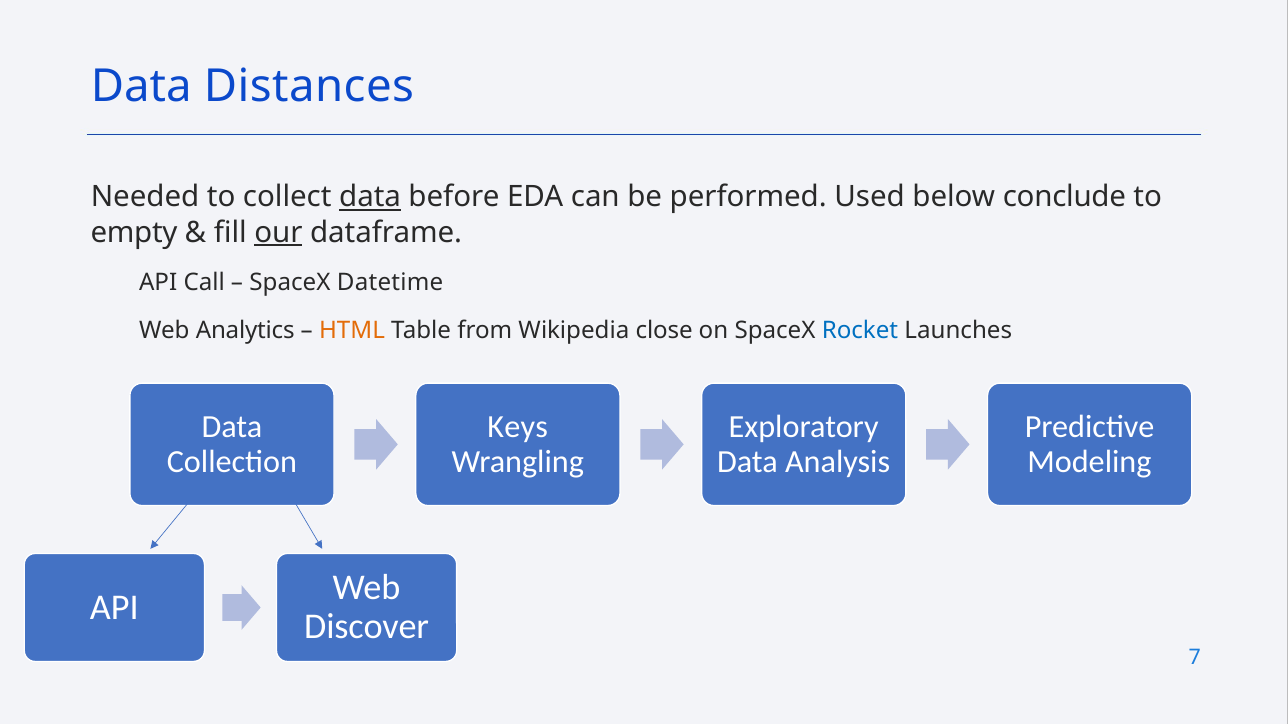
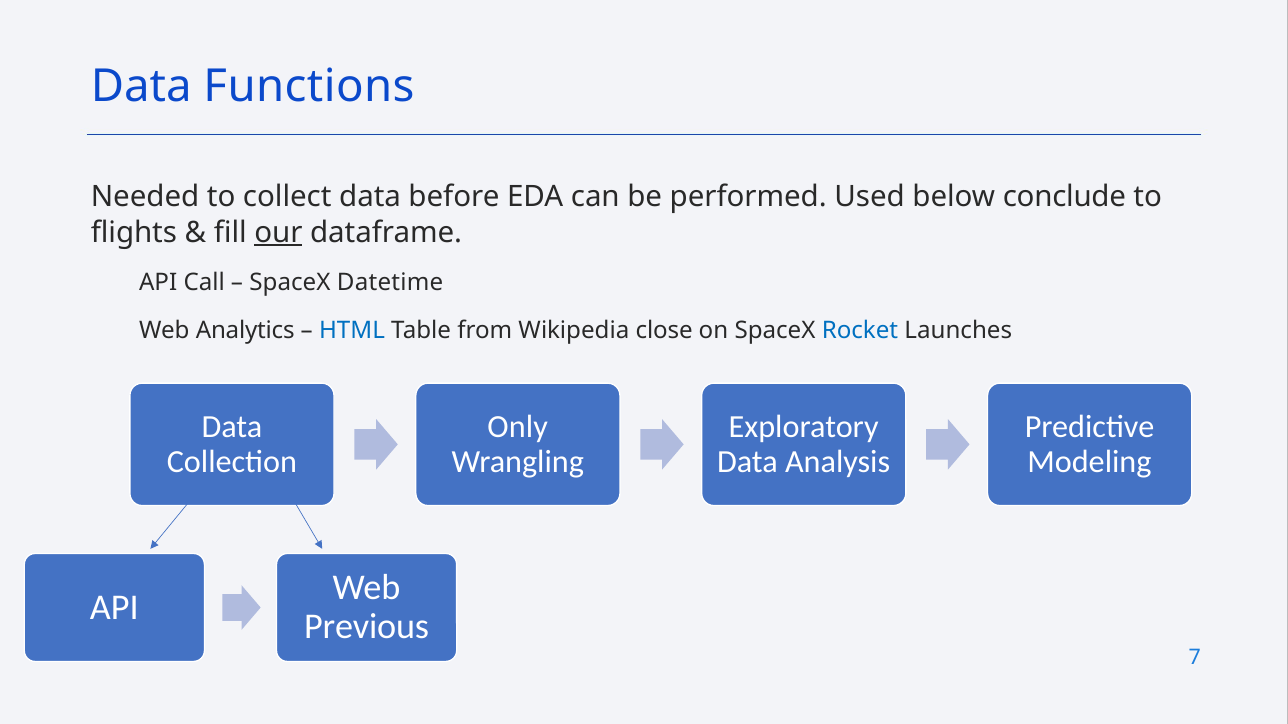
Distances: Distances -> Functions
data at (370, 197) underline: present -> none
empty: empty -> flights
HTML colour: orange -> blue
Keys: Keys -> Only
Discover: Discover -> Previous
